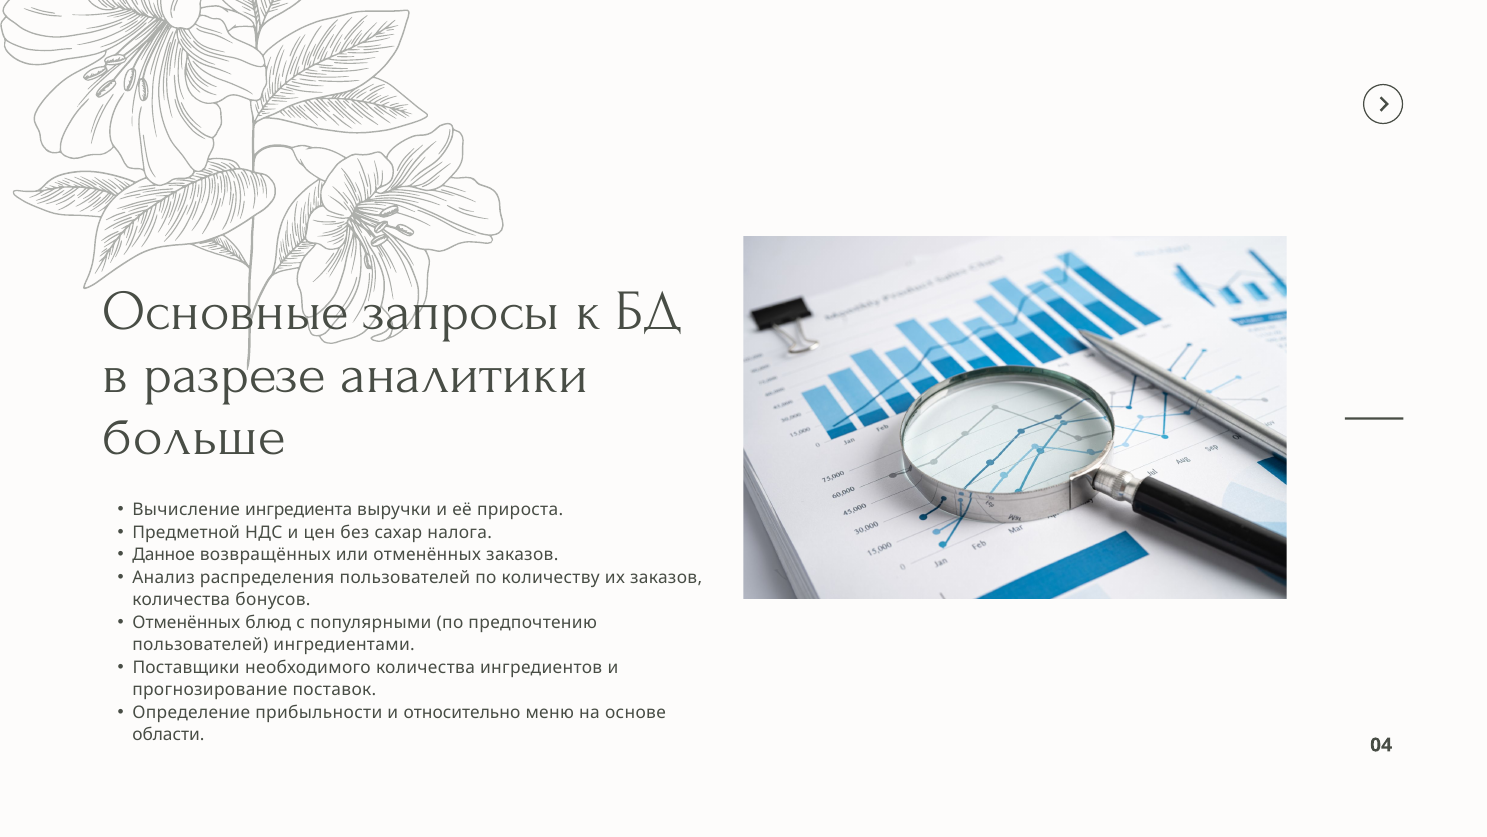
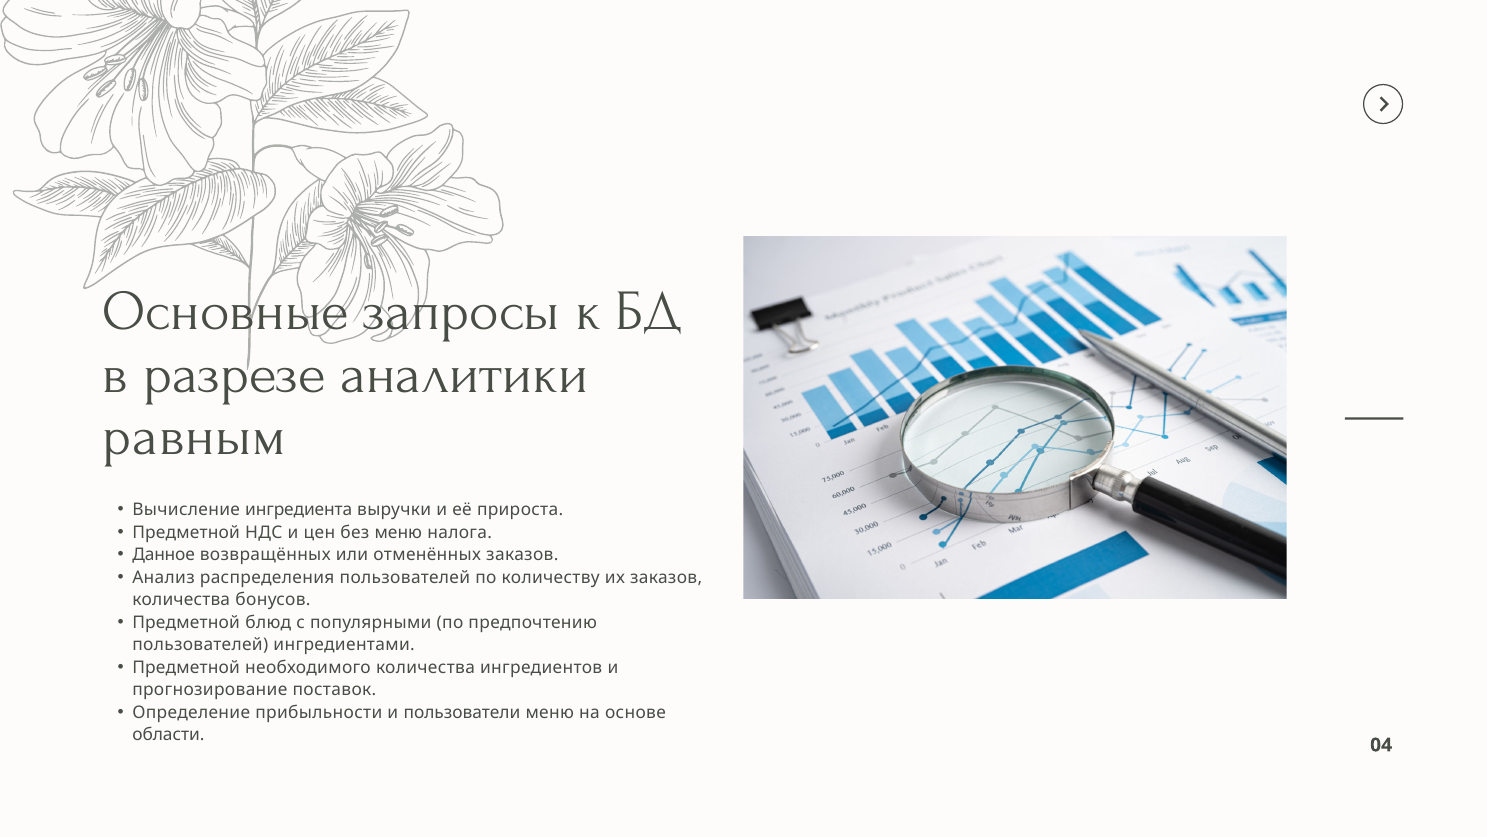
больше: больше -> равным
без сахар: сахар -> меню
Отменённых at (186, 622): Отменённых -> Предметной
Поставщики at (186, 667): Поставщики -> Предметной
относительно: относительно -> пользователи
